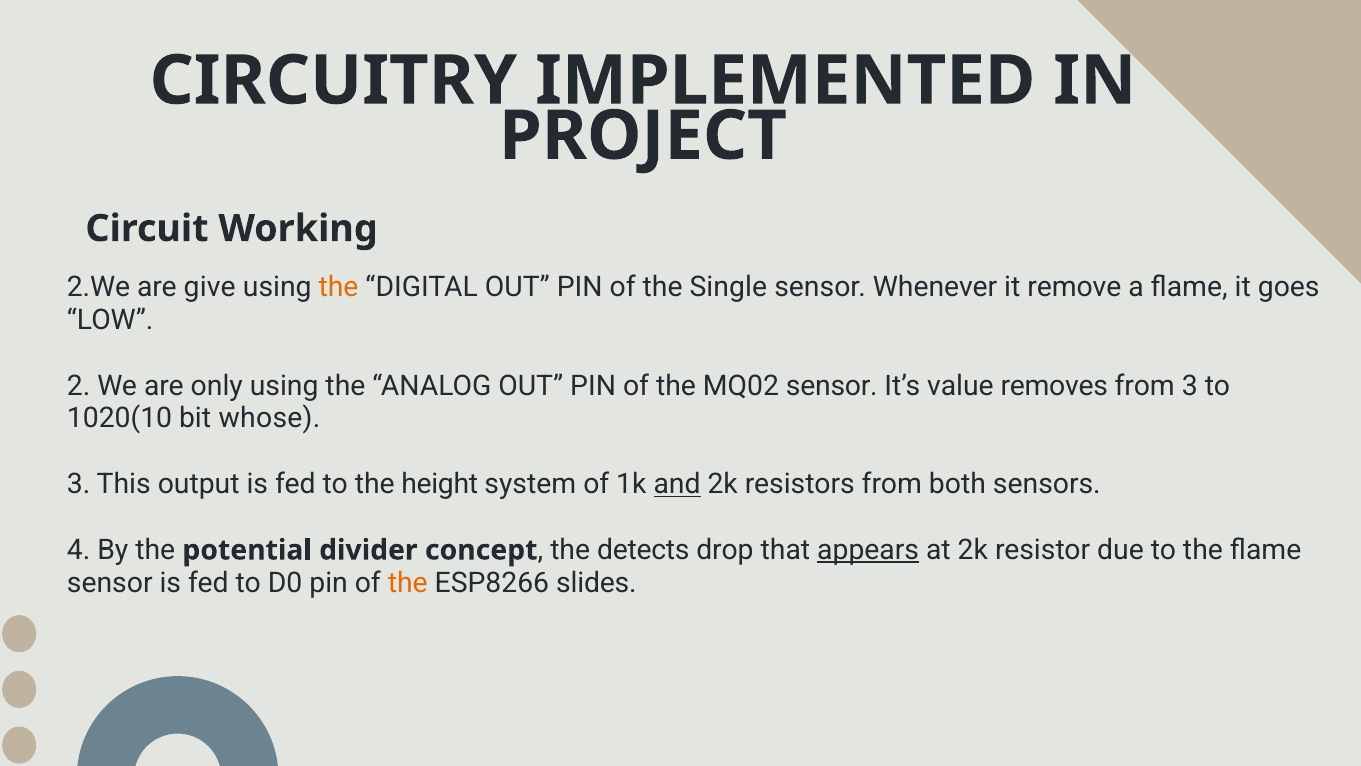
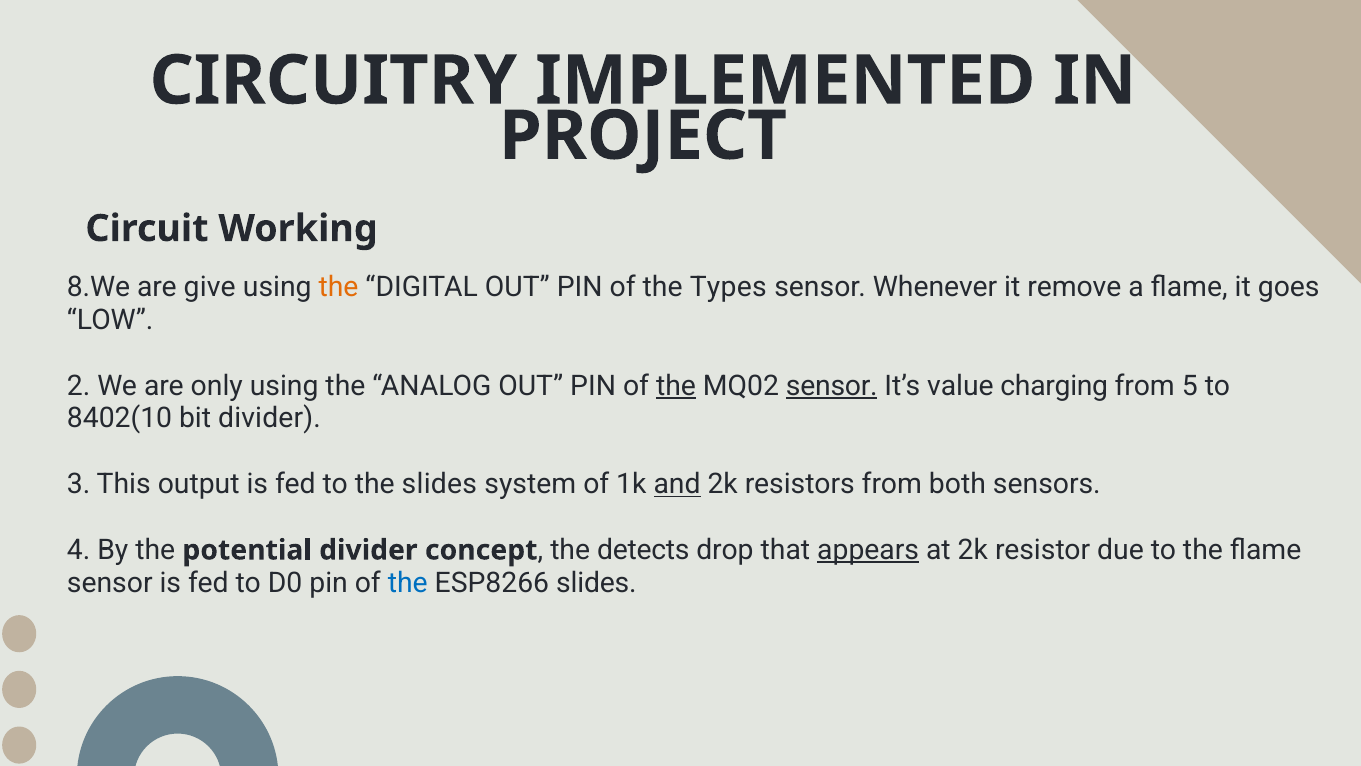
2.We: 2.We -> 8.We
Single: Single -> Types
the at (676, 385) underline: none -> present
sensor at (832, 385) underline: none -> present
removes: removes -> charging
from 3: 3 -> 5
1020(10: 1020(10 -> 8402(10
bit whose: whose -> divider
the height: height -> slides
the at (408, 583) colour: orange -> blue
